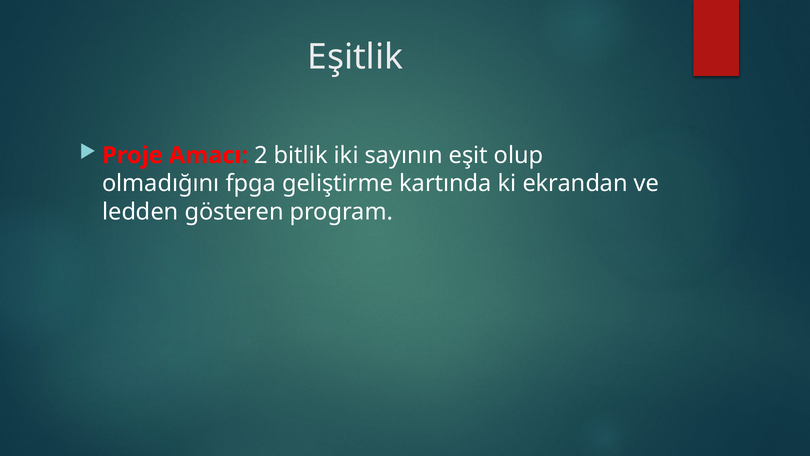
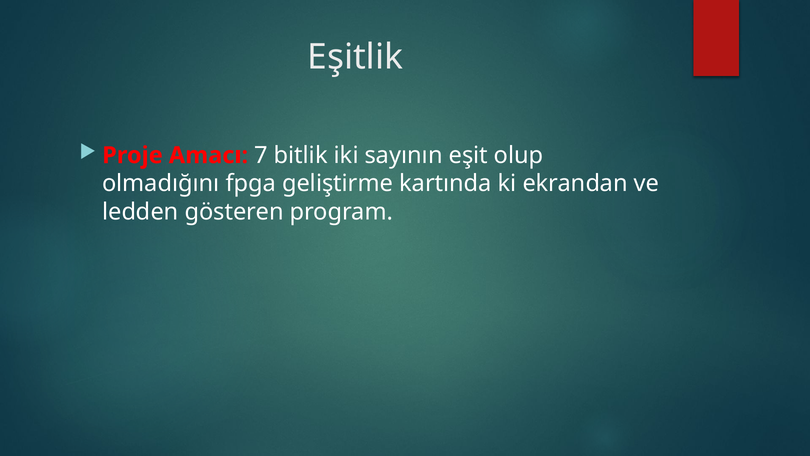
2: 2 -> 7
